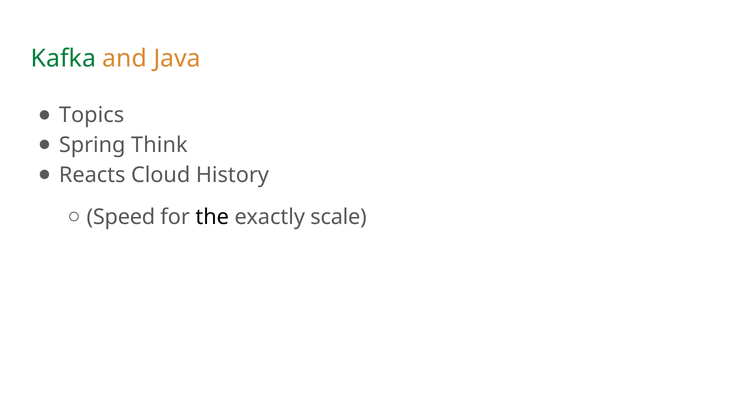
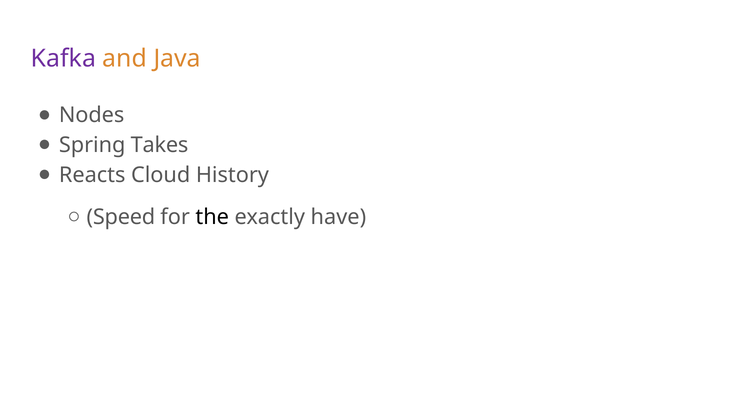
Kafka colour: green -> purple
Topics: Topics -> Nodes
Think: Think -> Takes
scale: scale -> have
